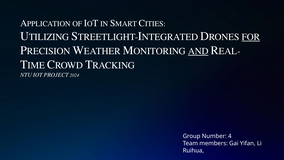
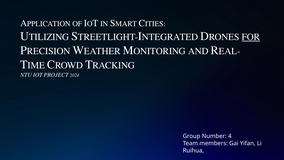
AND underline: present -> none
